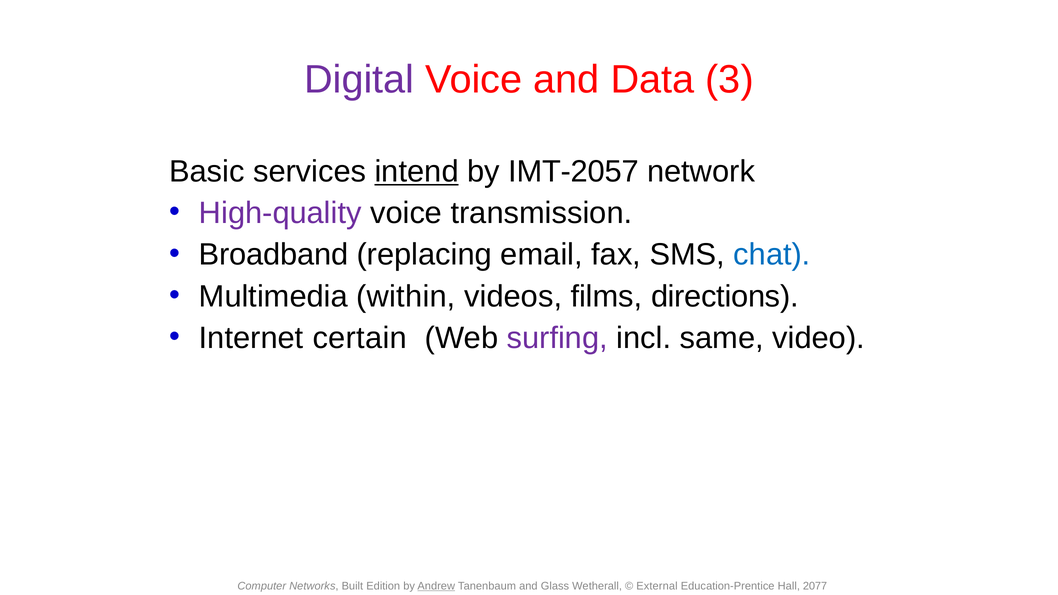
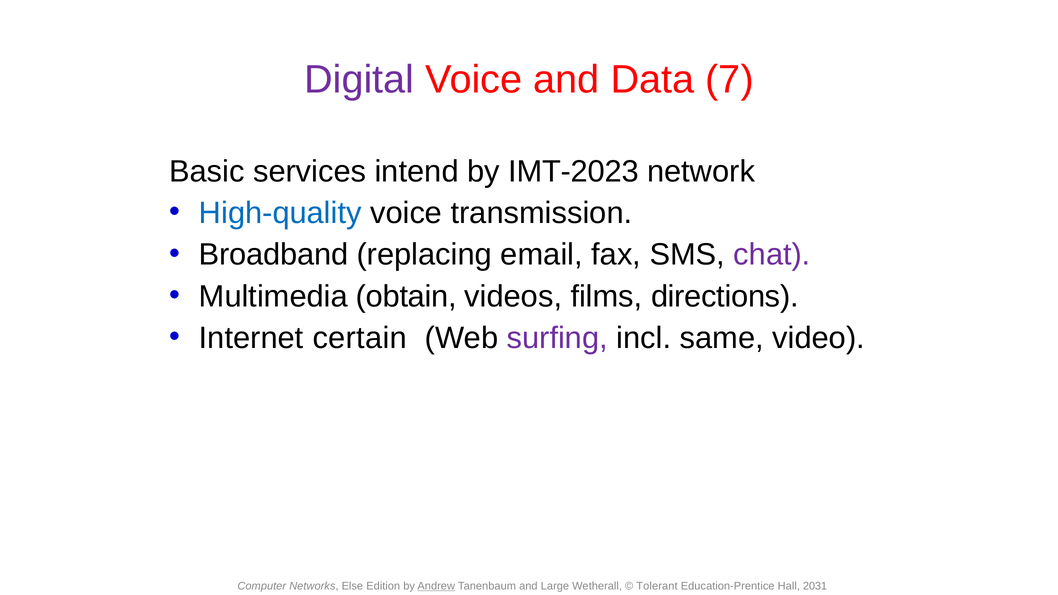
3: 3 -> 7
intend underline: present -> none
IMT-2057: IMT-2057 -> IMT-2023
High-quality colour: purple -> blue
chat colour: blue -> purple
within: within -> obtain
Built: Built -> Else
Glass: Glass -> Large
External: External -> Tolerant
2077: 2077 -> 2031
